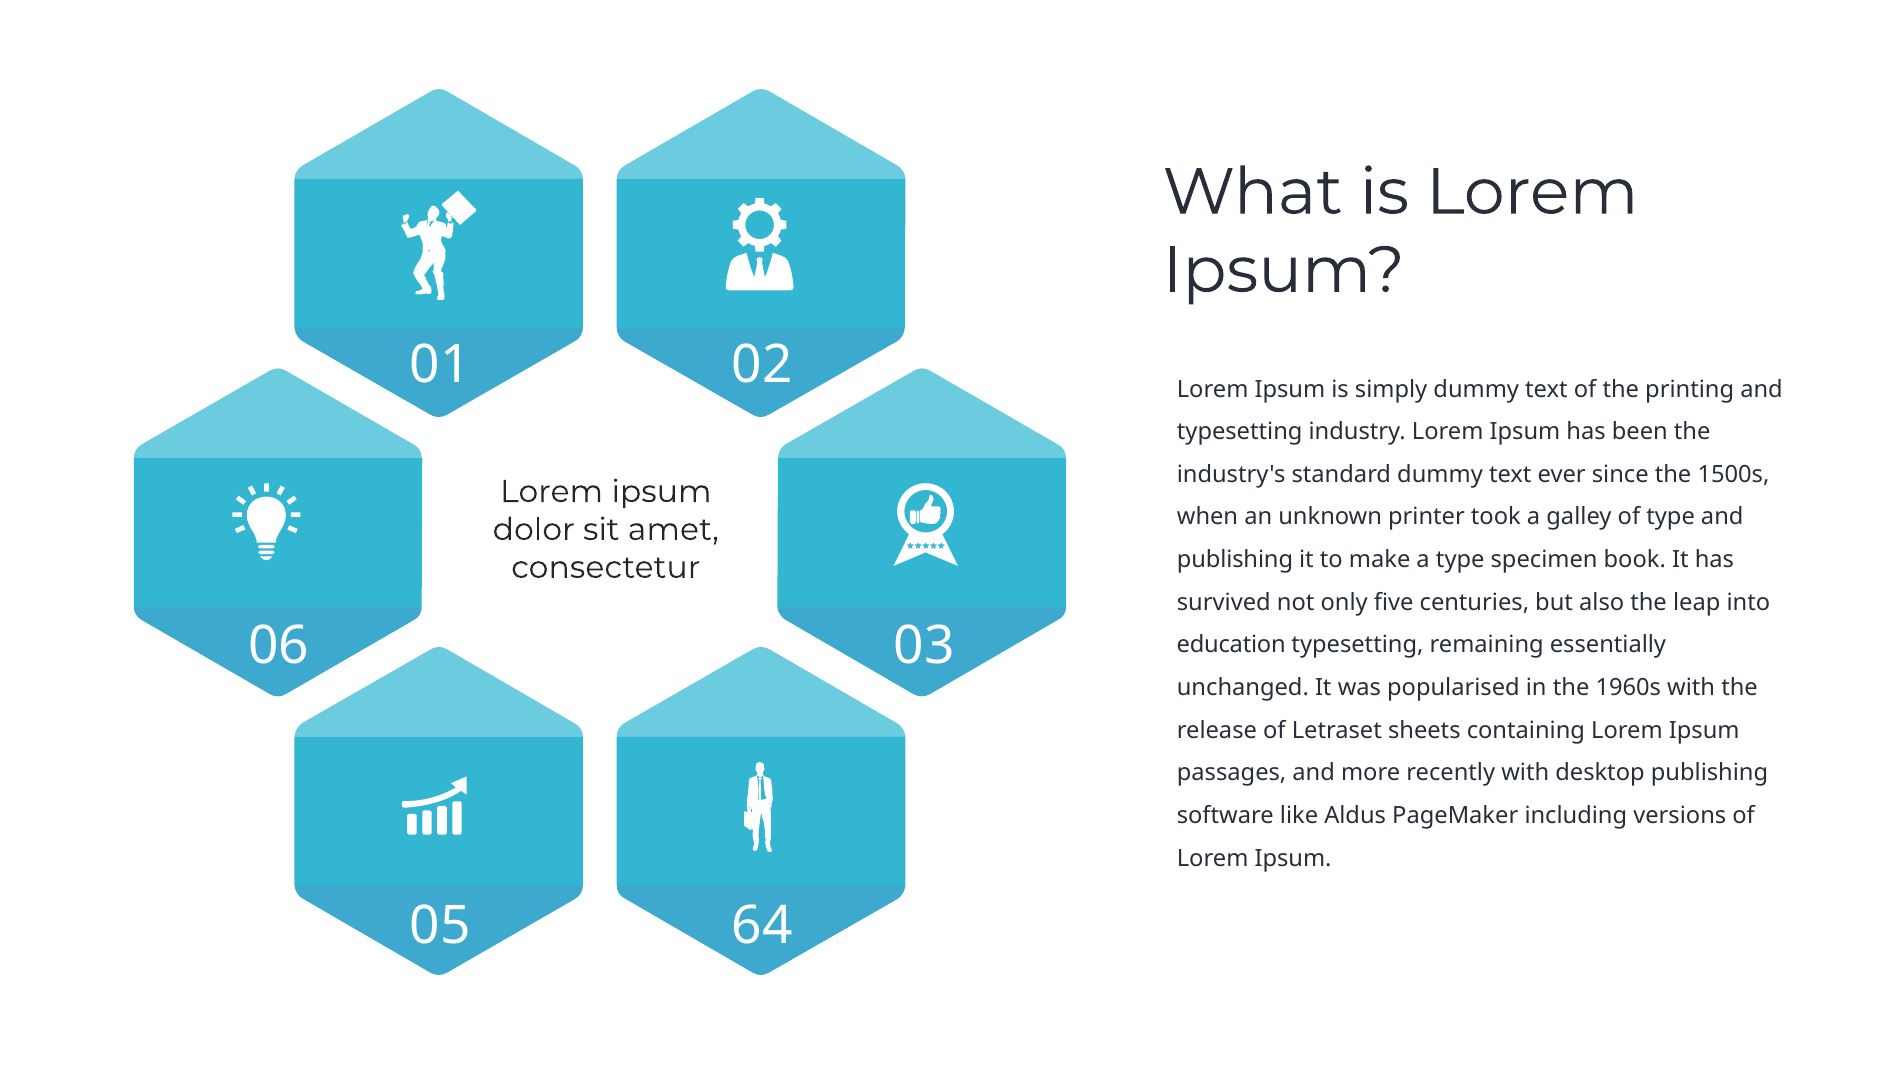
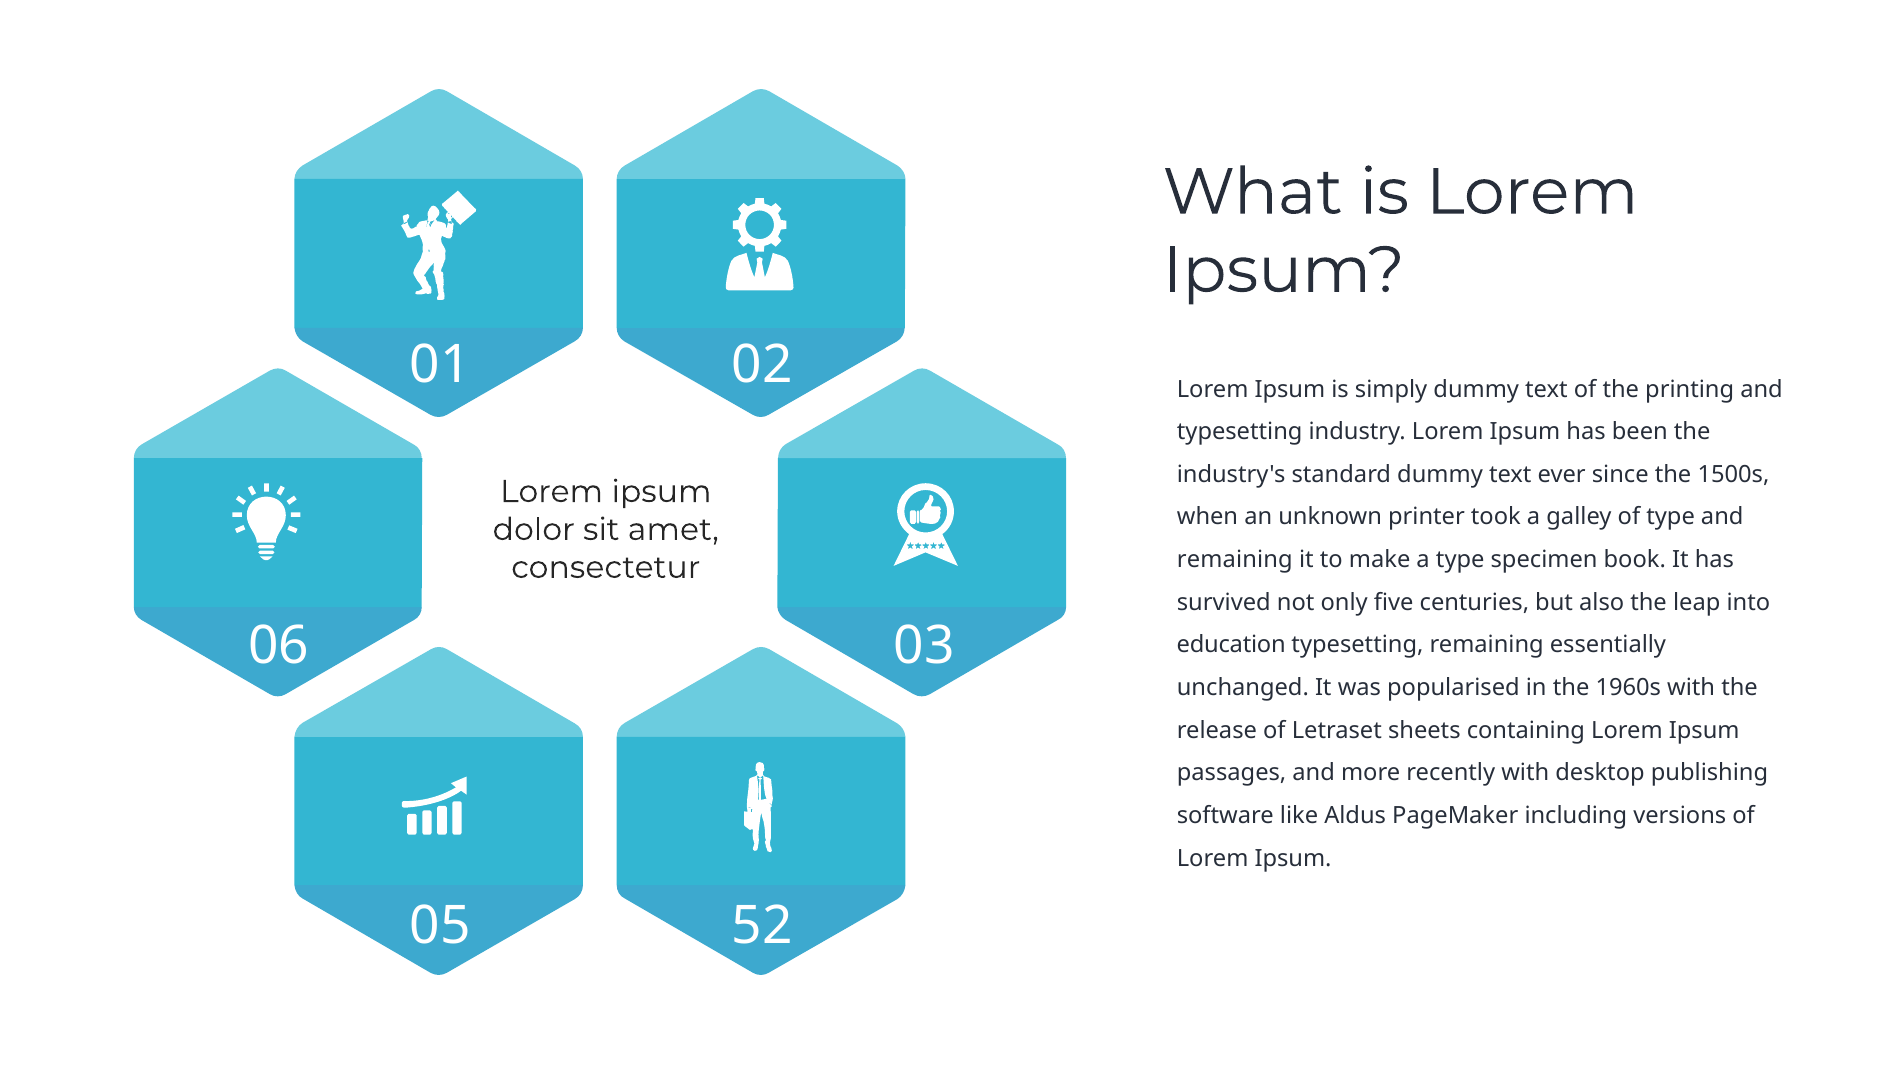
publishing at (1235, 560): publishing -> remaining
64: 64 -> 52
